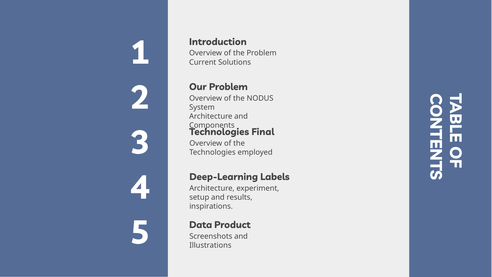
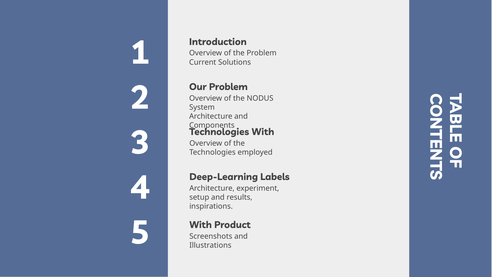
Technologies Final: Final -> With
5 Data: Data -> With
